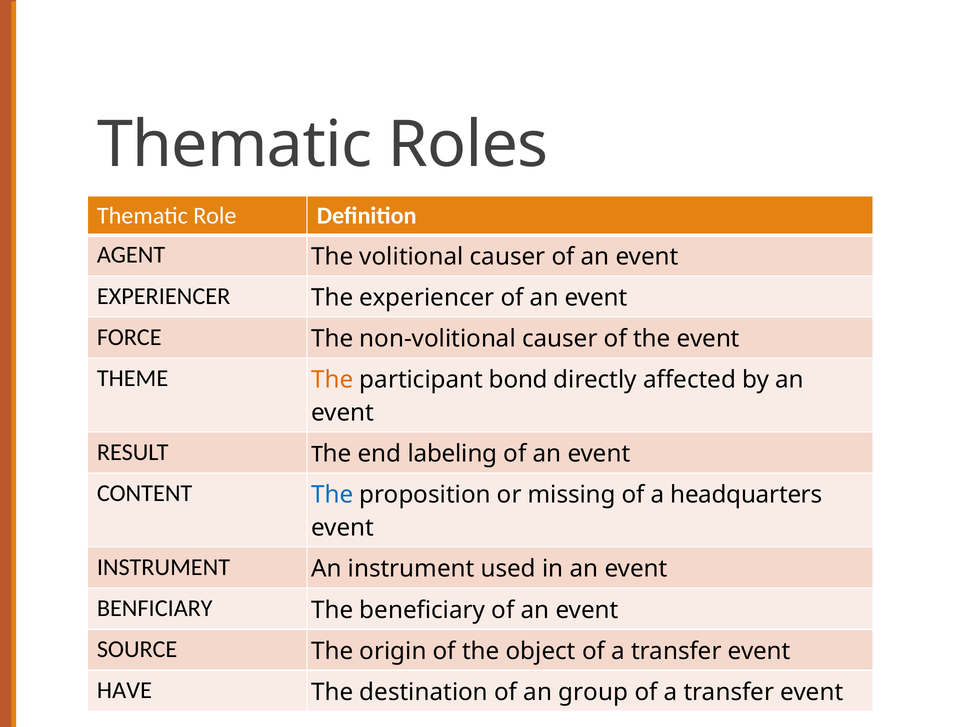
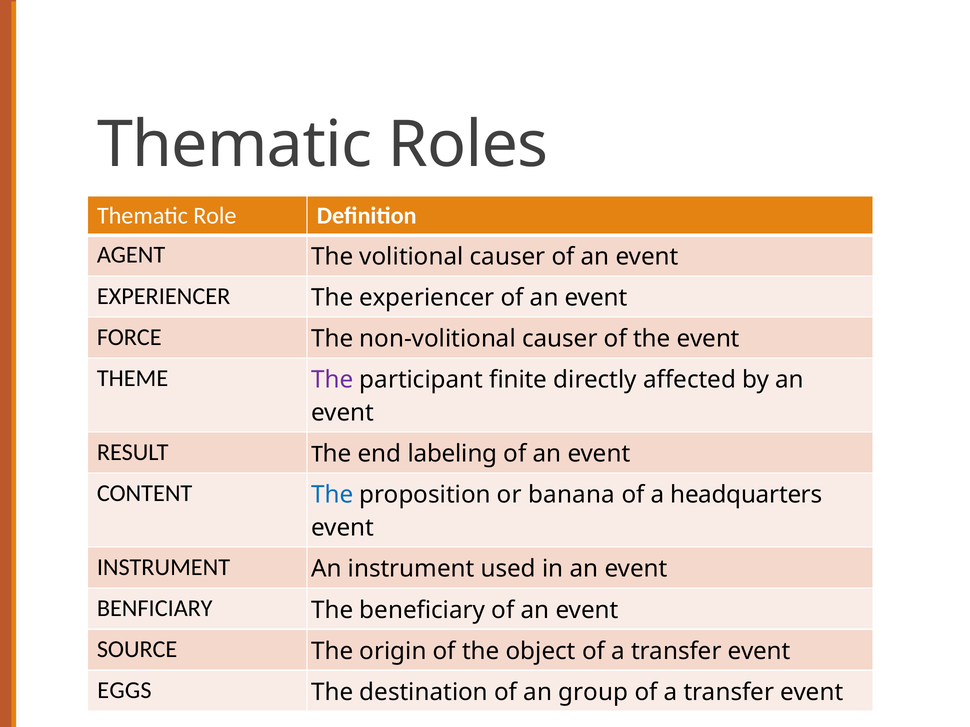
The at (332, 380) colour: orange -> purple
bond: bond -> finite
missing: missing -> banana
HAVE: HAVE -> EGGS
